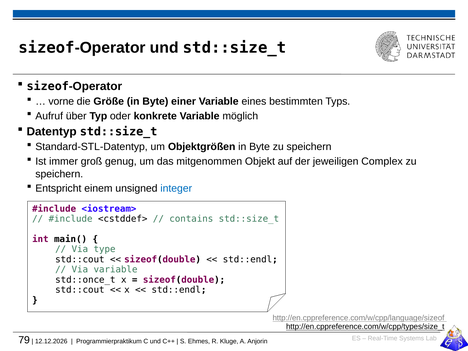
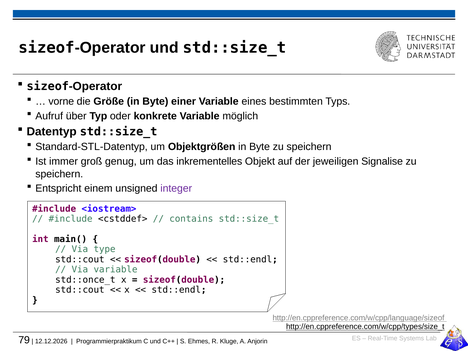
mitgenommen: mitgenommen -> inkrementelles
Complex: Complex -> Signalise
integer colour: blue -> purple
